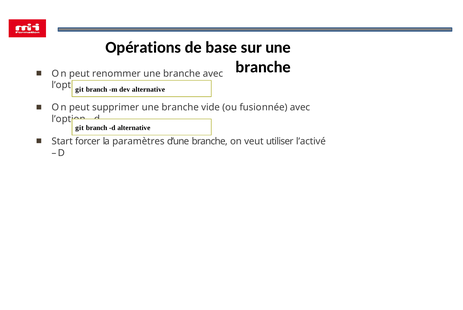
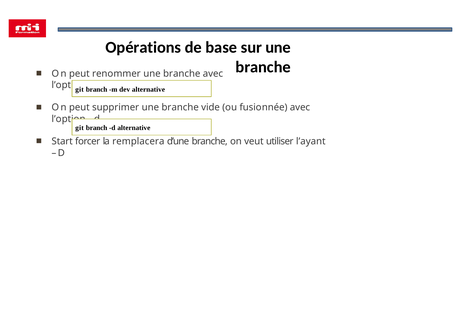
paramètres: paramètres -> remplacera
l’activé: l’activé -> l’ayant
